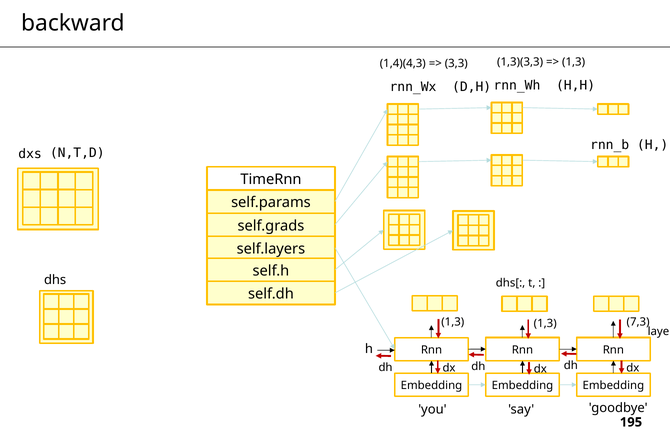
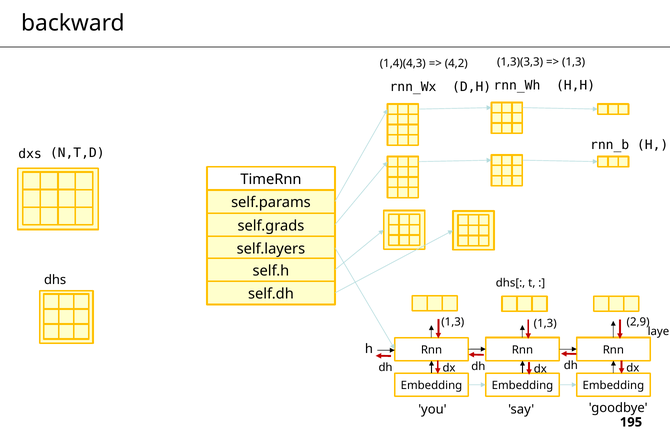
3,3: 3,3 -> 4,2
7,3: 7,3 -> 2,9
